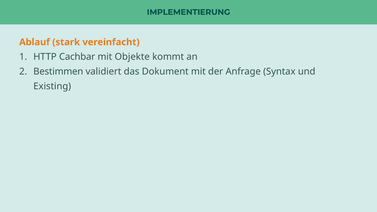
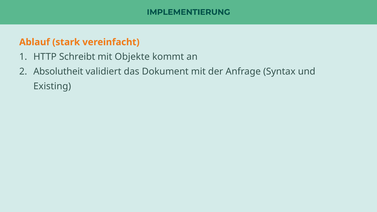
Cachbar: Cachbar -> Schreibt
Bestimmen: Bestimmen -> Absolutheit
